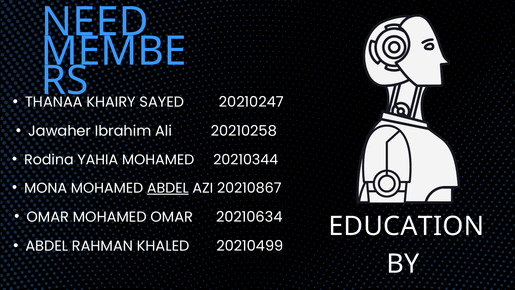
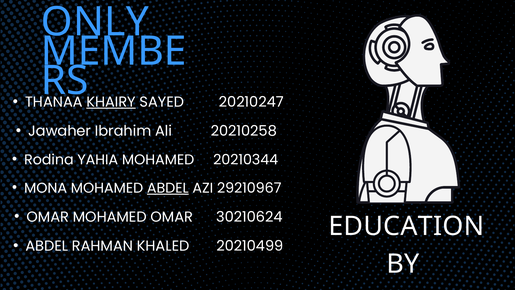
NEED: NEED -> ONLY
KHAIRY underline: none -> present
20210867: 20210867 -> 29210967
20210634: 20210634 -> 30210624
